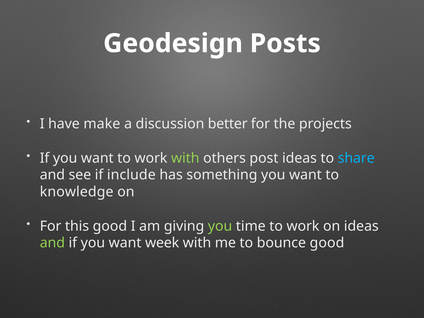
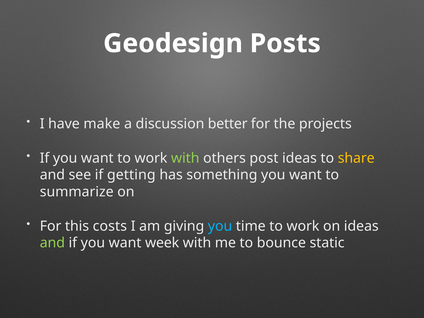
share colour: light blue -> yellow
include: include -> getting
knowledge: knowledge -> summarize
this good: good -> costs
you at (220, 226) colour: light green -> light blue
bounce good: good -> static
